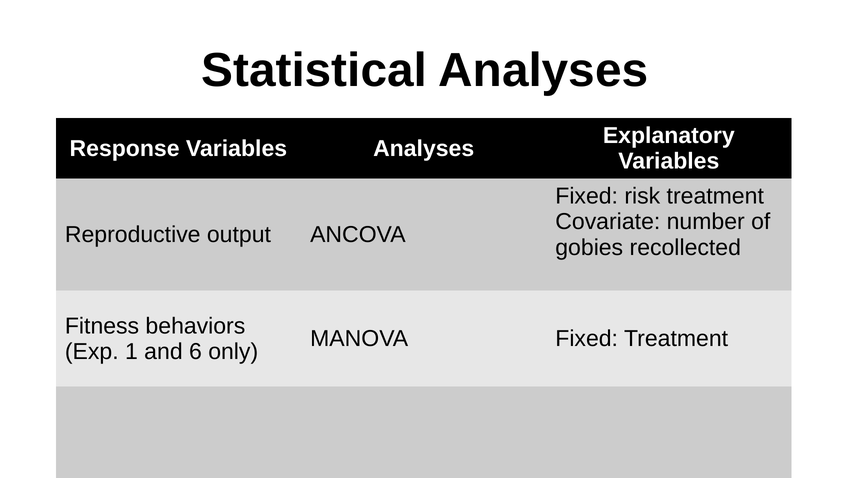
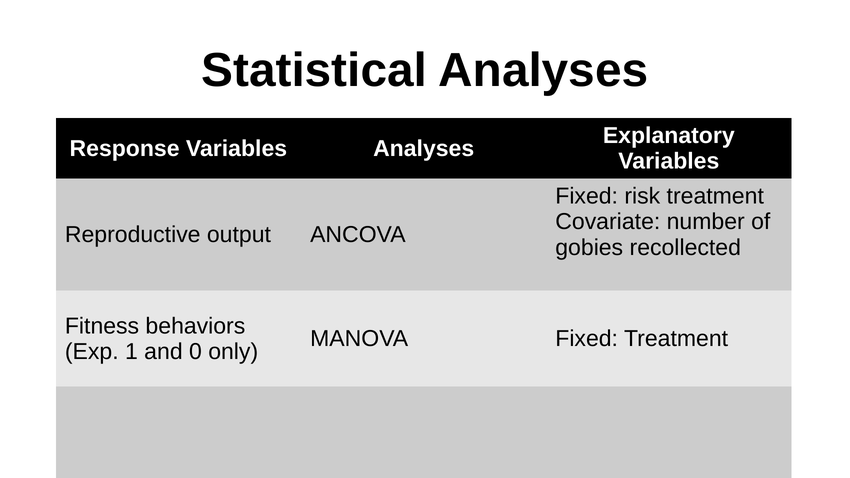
6: 6 -> 0
